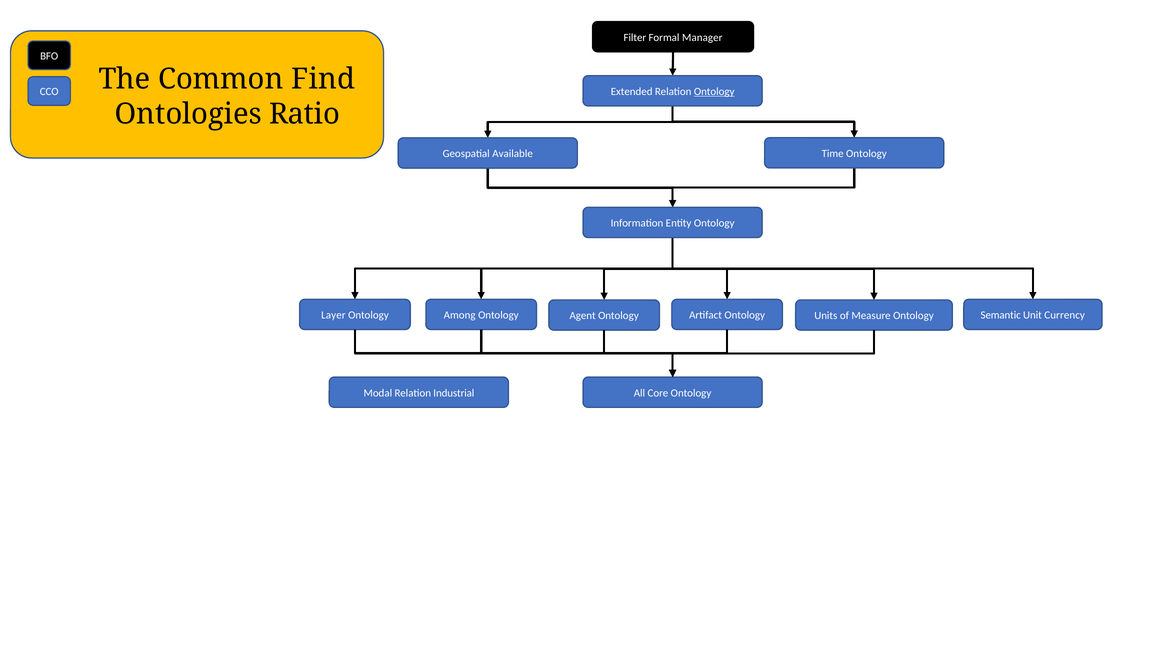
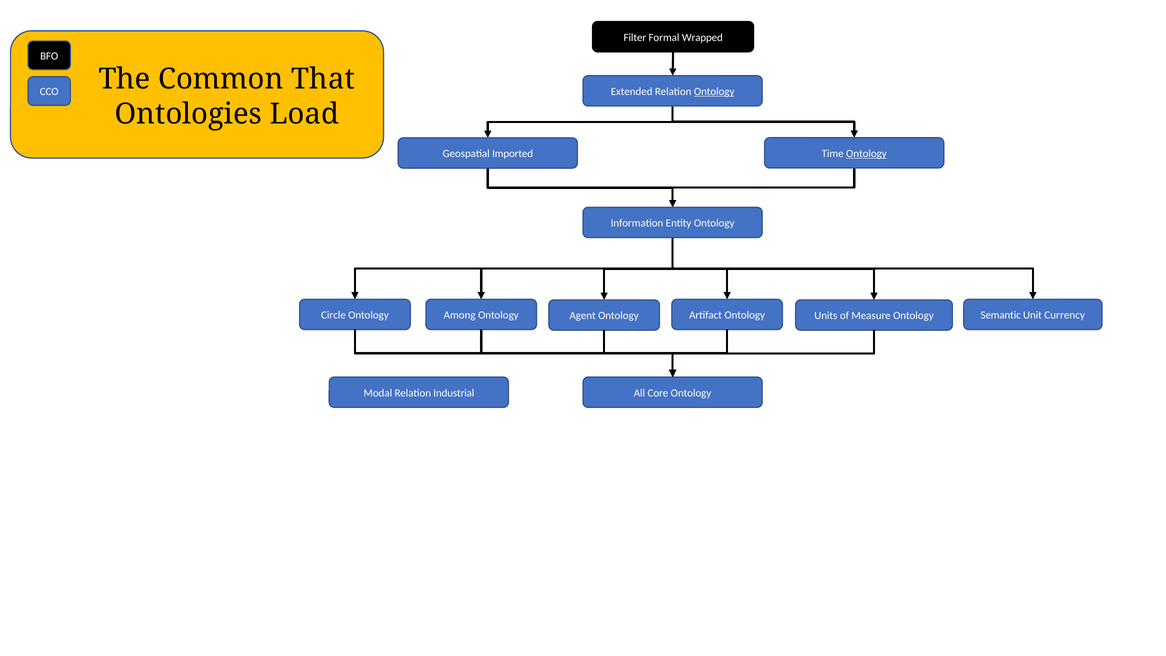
Manager: Manager -> Wrapped
Find: Find -> That
Ratio: Ratio -> Load
Available: Available -> Imported
Ontology at (866, 154) underline: none -> present
Layer: Layer -> Circle
